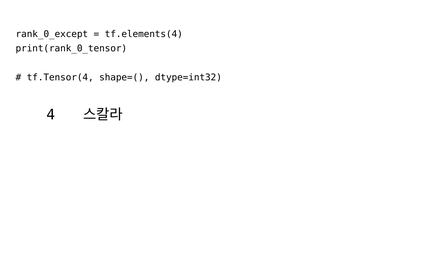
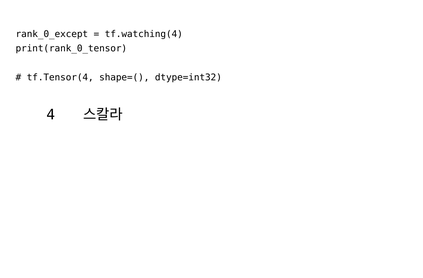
tf.elements(4: tf.elements(4 -> tf.watching(4
